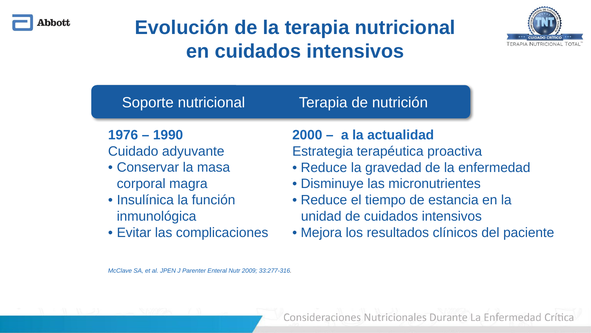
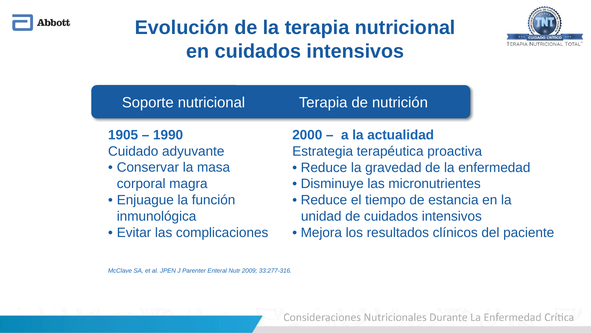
1976: 1976 -> 1905
Insulínica: Insulínica -> Enjuague
